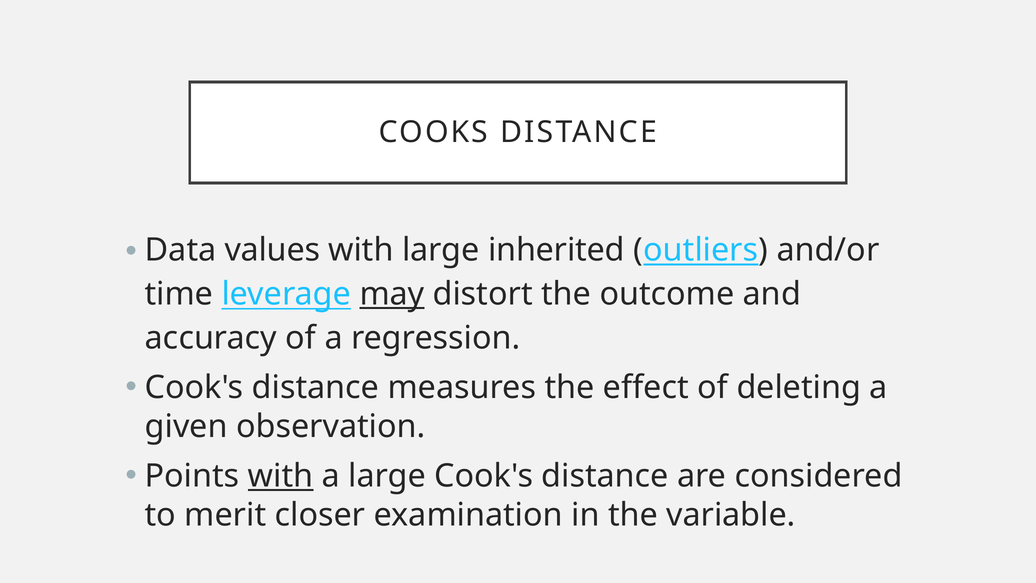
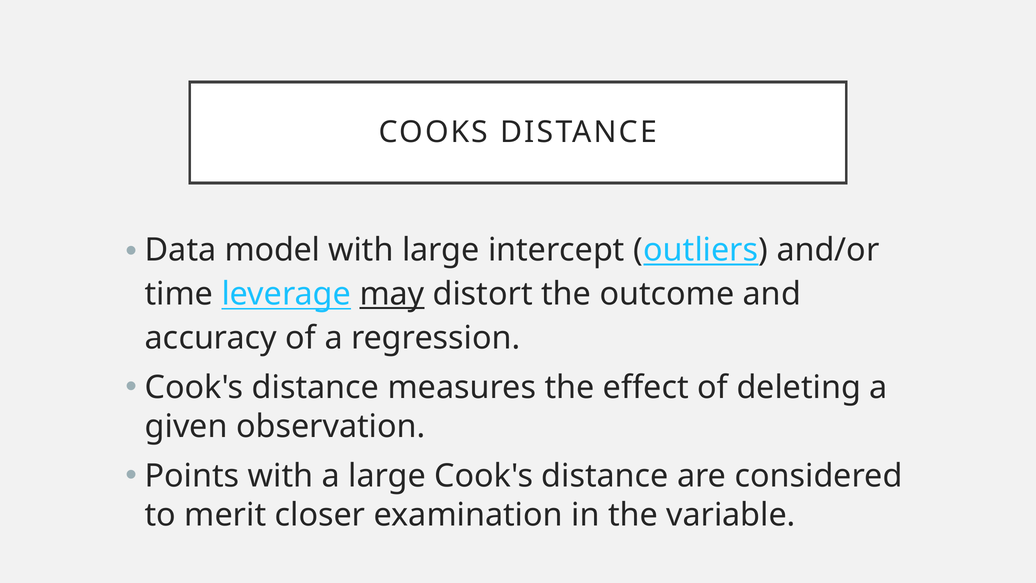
values: values -> model
inherited: inherited -> intercept
with at (281, 476) underline: present -> none
